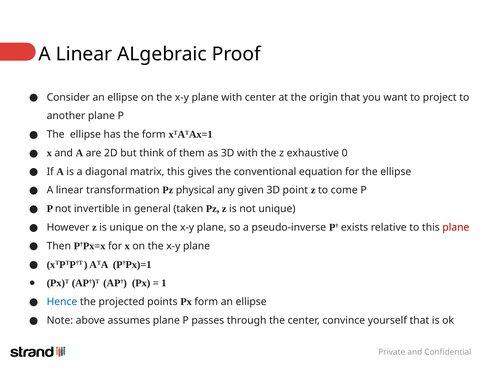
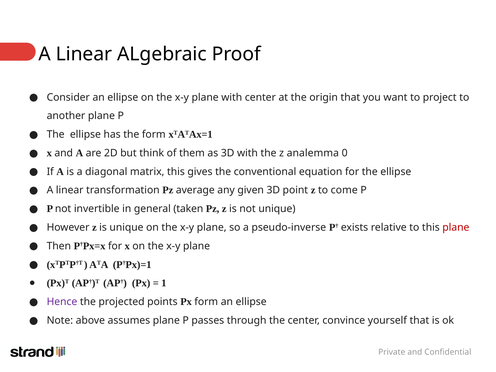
exhaustive: exhaustive -> analemma
physical: physical -> average
Hence colour: blue -> purple
